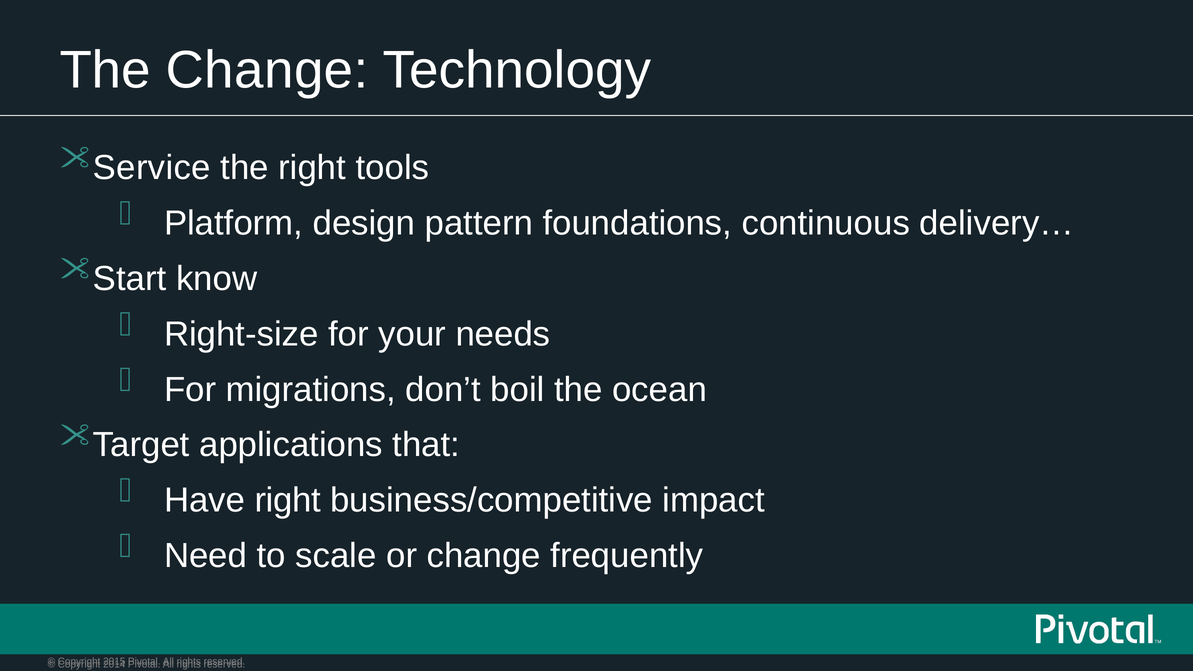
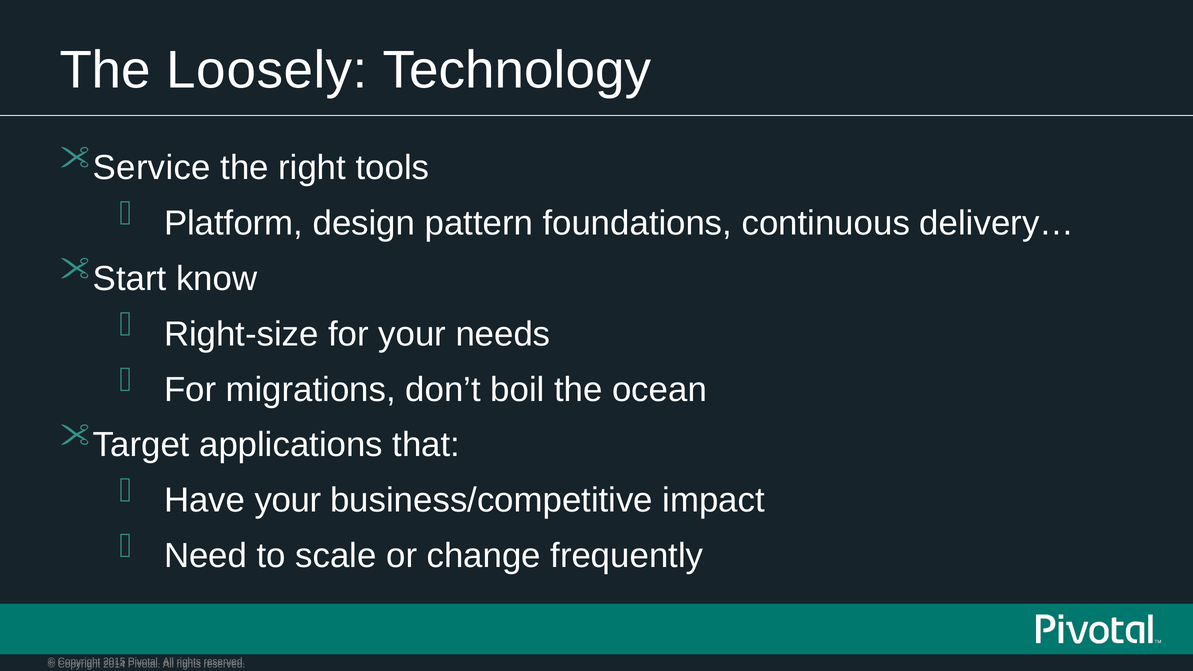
The Change: Change -> Loosely
Have right: right -> your
